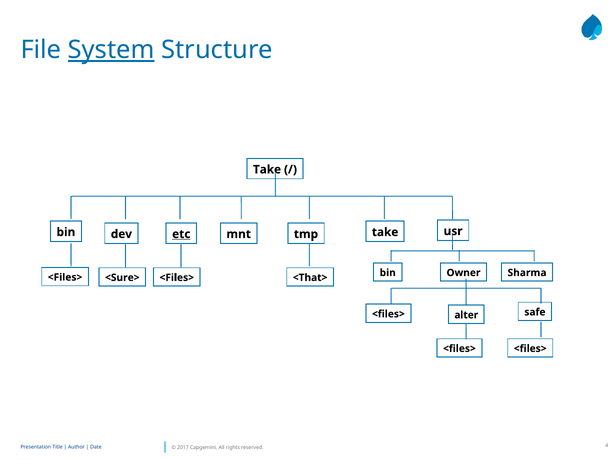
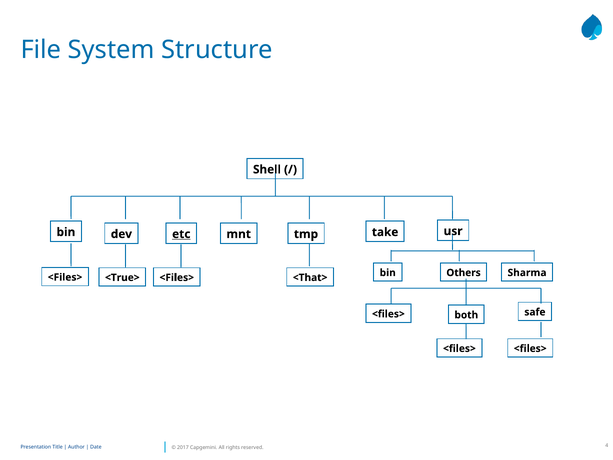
System underline: present -> none
Take at (267, 169): Take -> Shell
<Sure>: <Sure> -> <True>
Owner: Owner -> Others
alter: alter -> both
